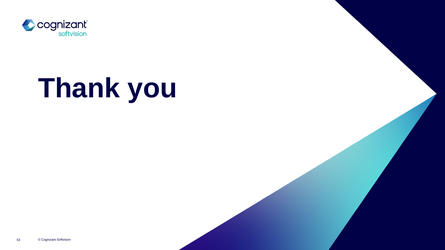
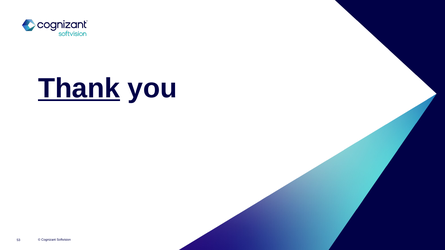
Thank underline: none -> present
